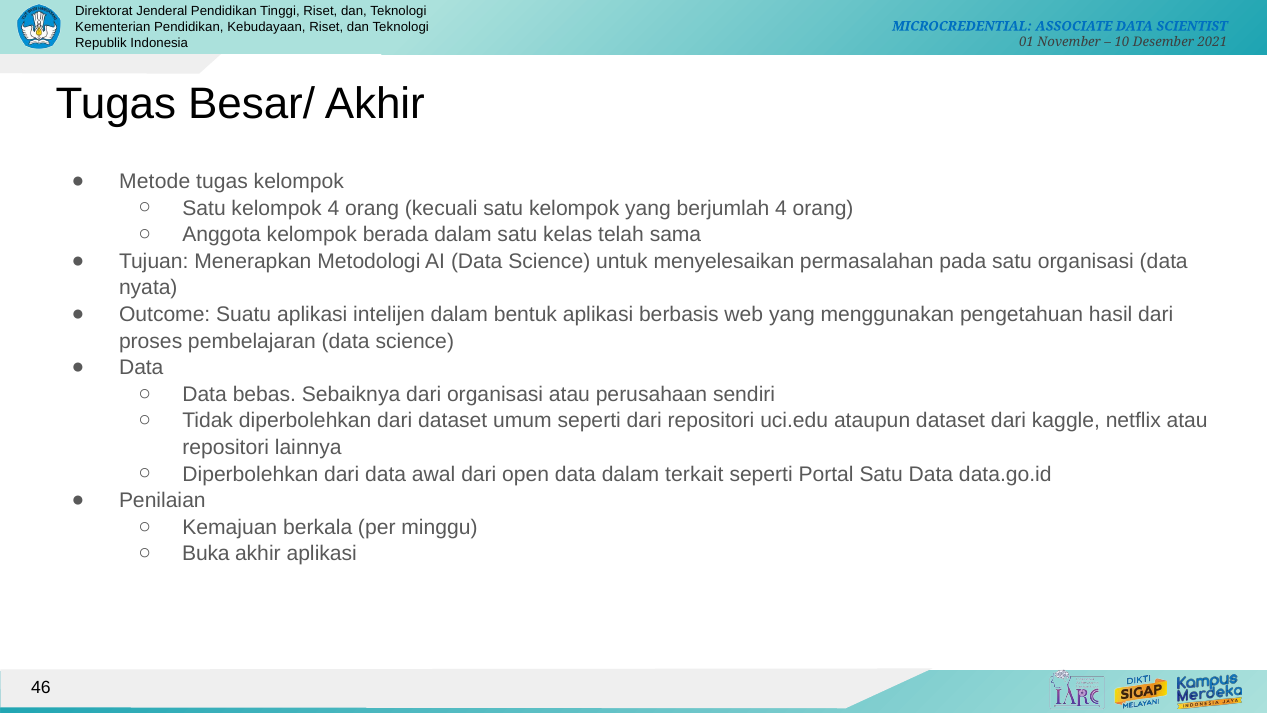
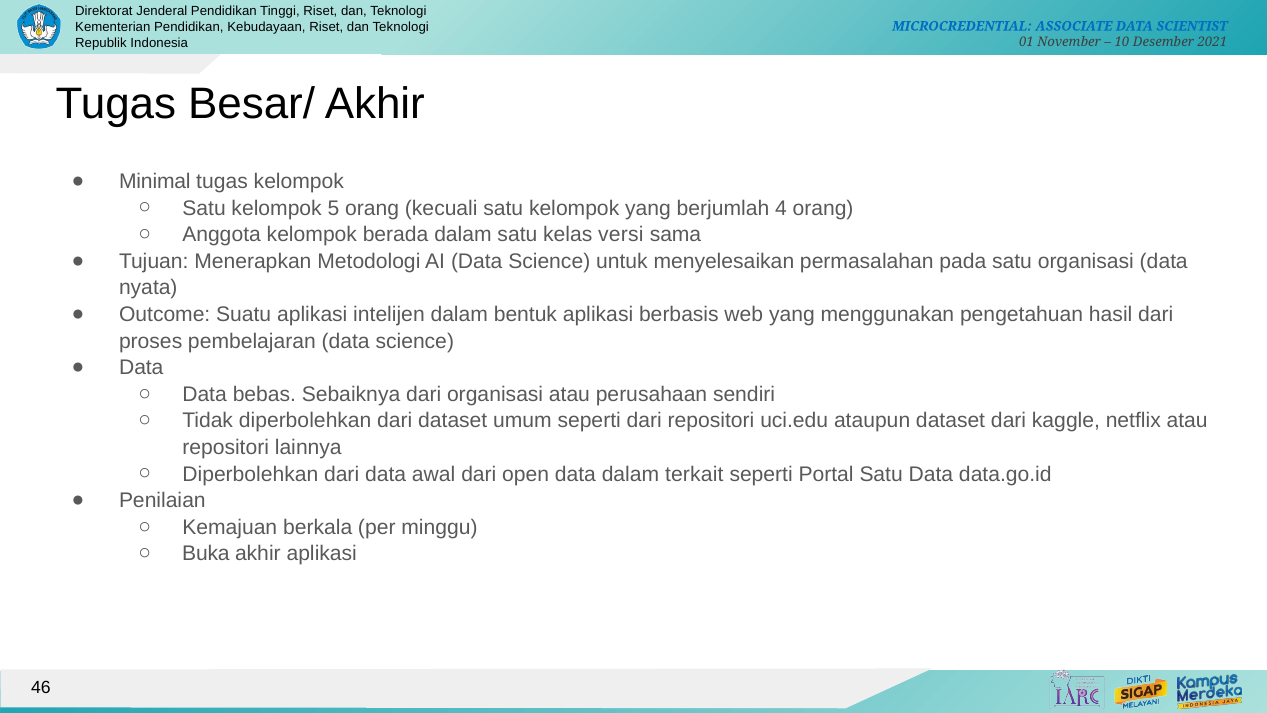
Metode: Metode -> Minimal
kelompok 4: 4 -> 5
telah: telah -> versi
